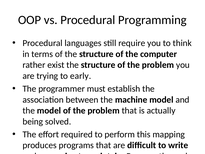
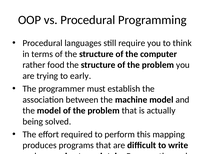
exist: exist -> food
